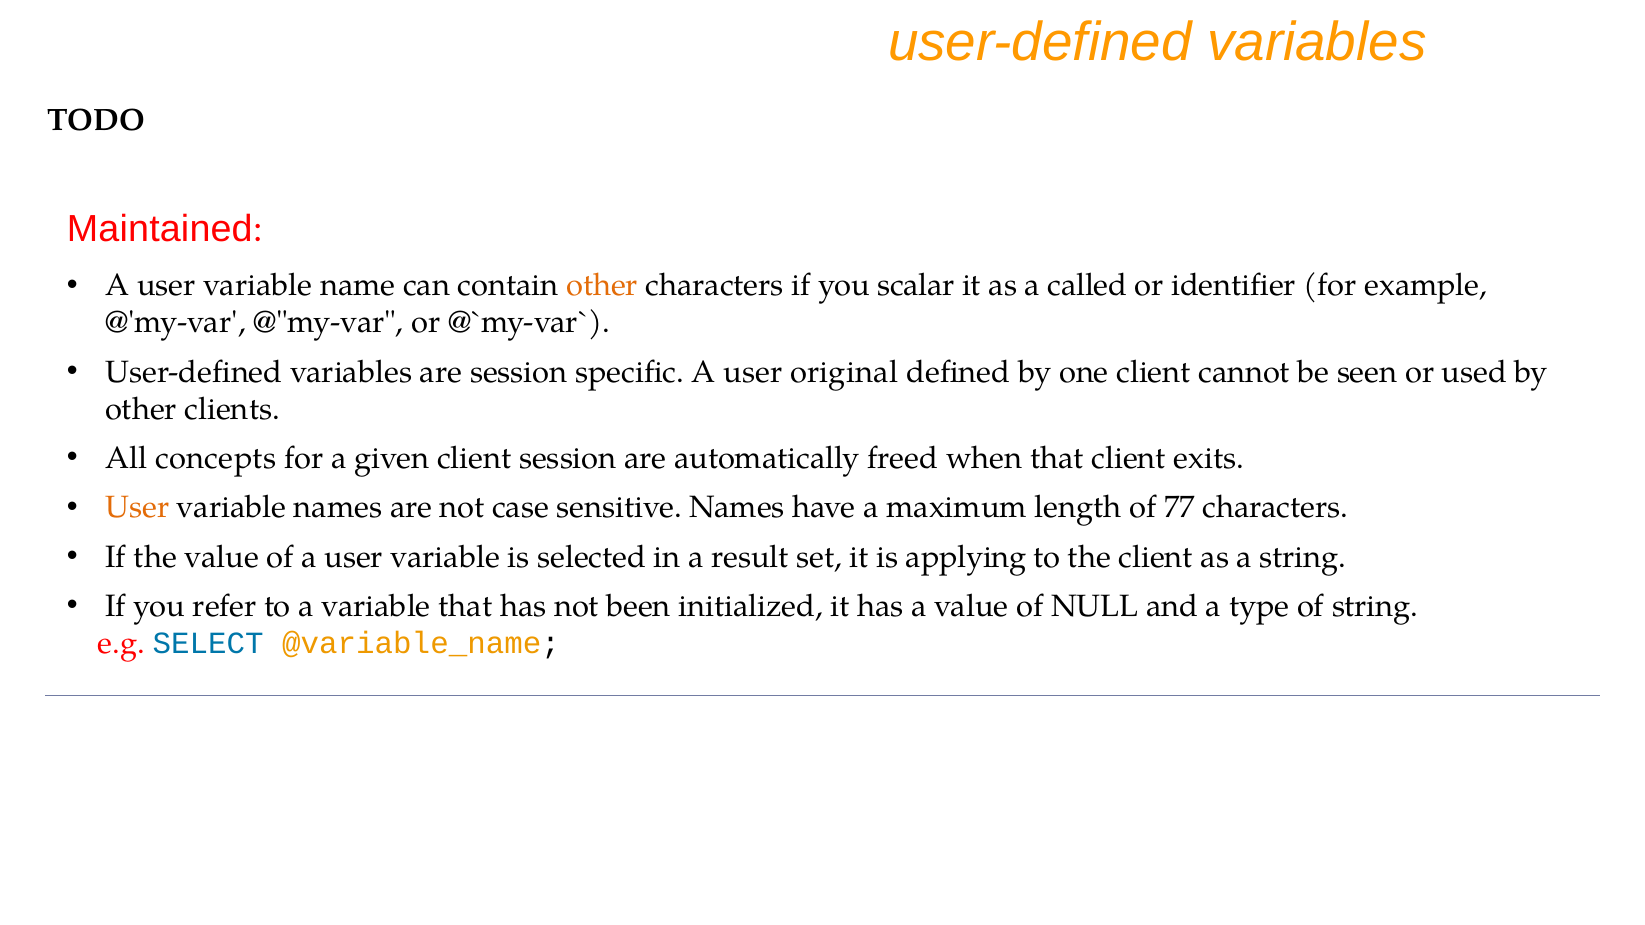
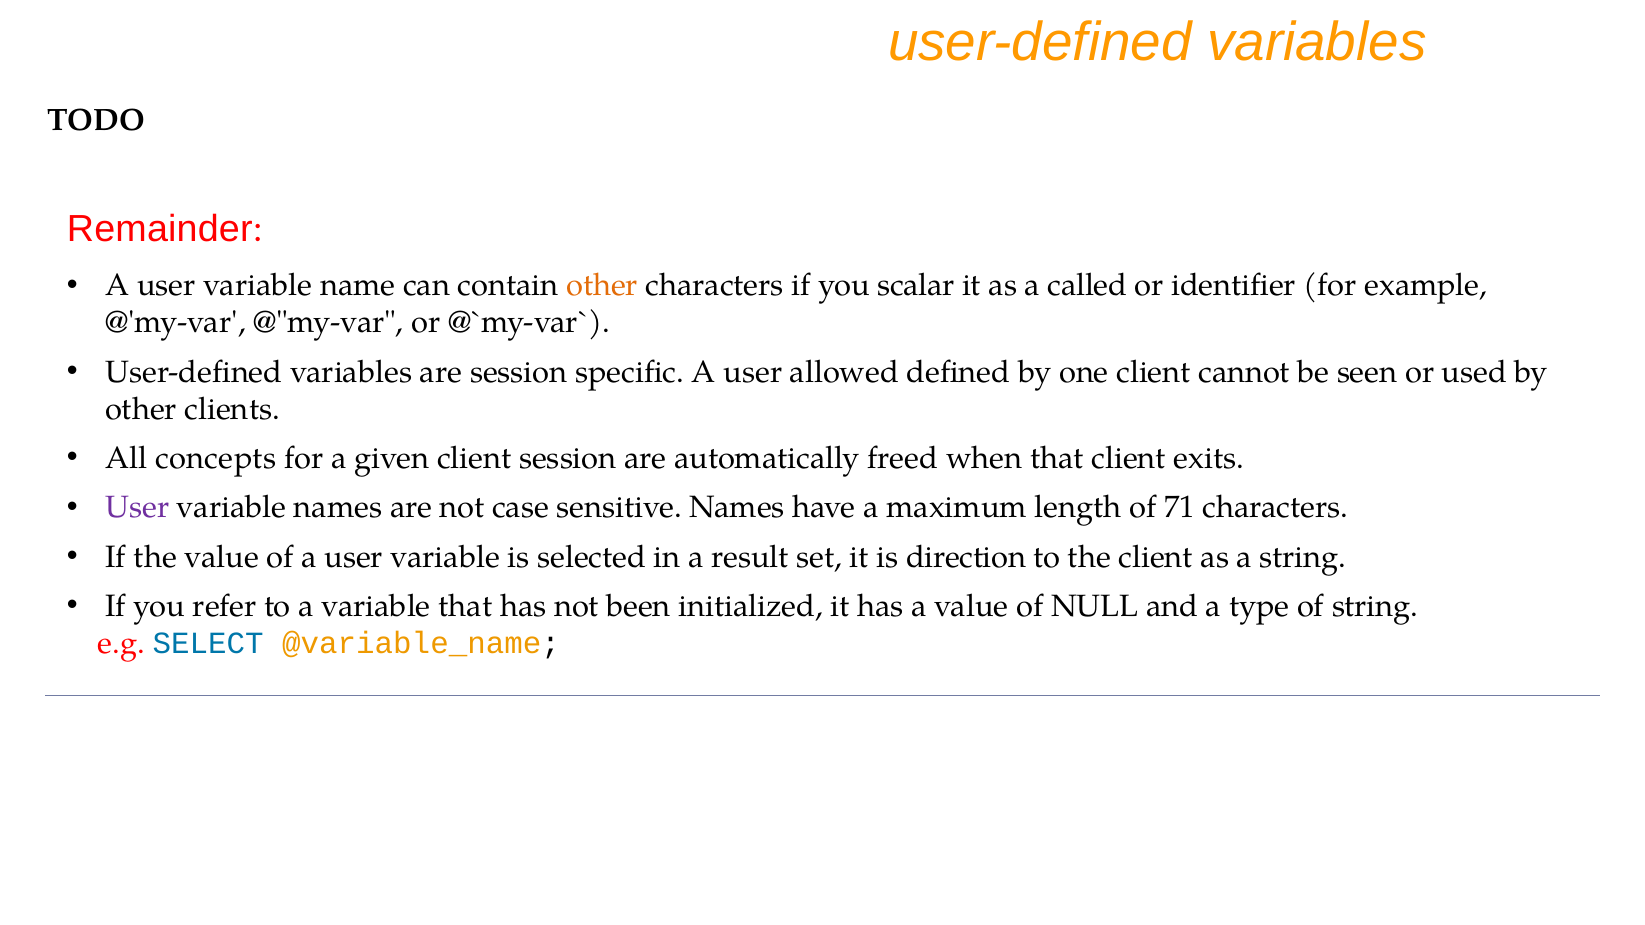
Maintained: Maintained -> Remainder
original: original -> allowed
User at (137, 508) colour: orange -> purple
77: 77 -> 71
applying: applying -> direction
